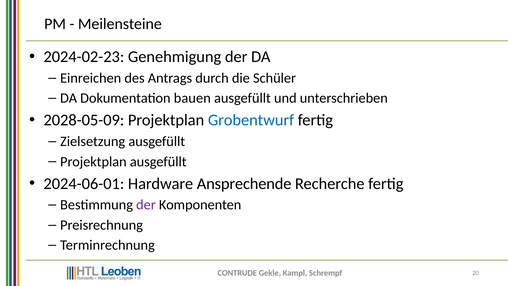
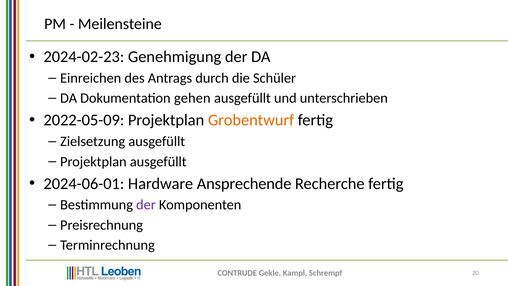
bauen: bauen -> gehen
2028-05-09: 2028-05-09 -> 2022-05-09
Grobentwurf colour: blue -> orange
